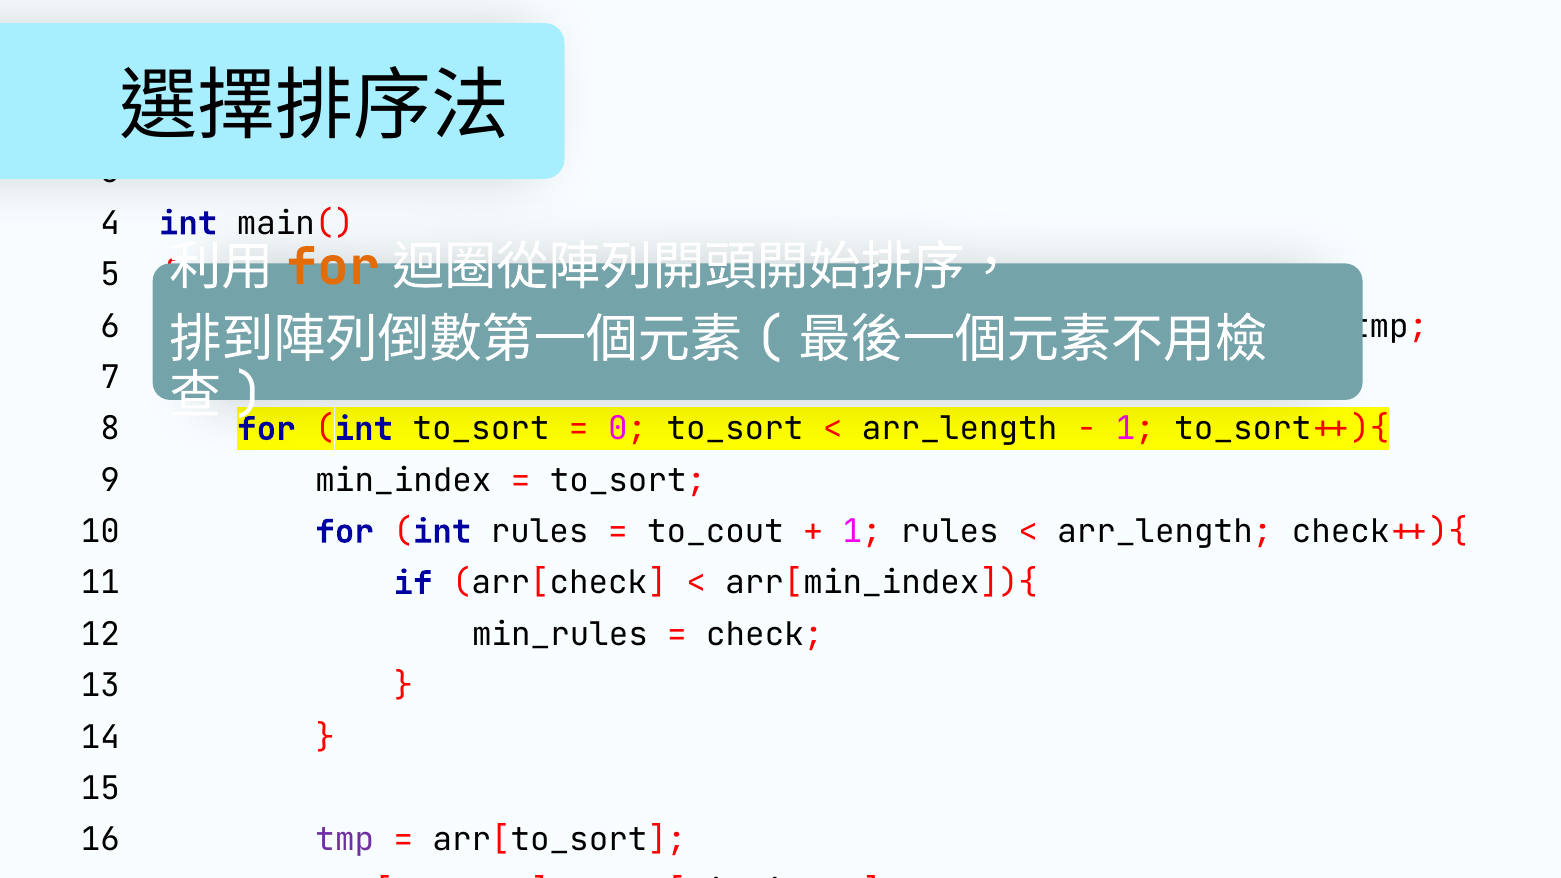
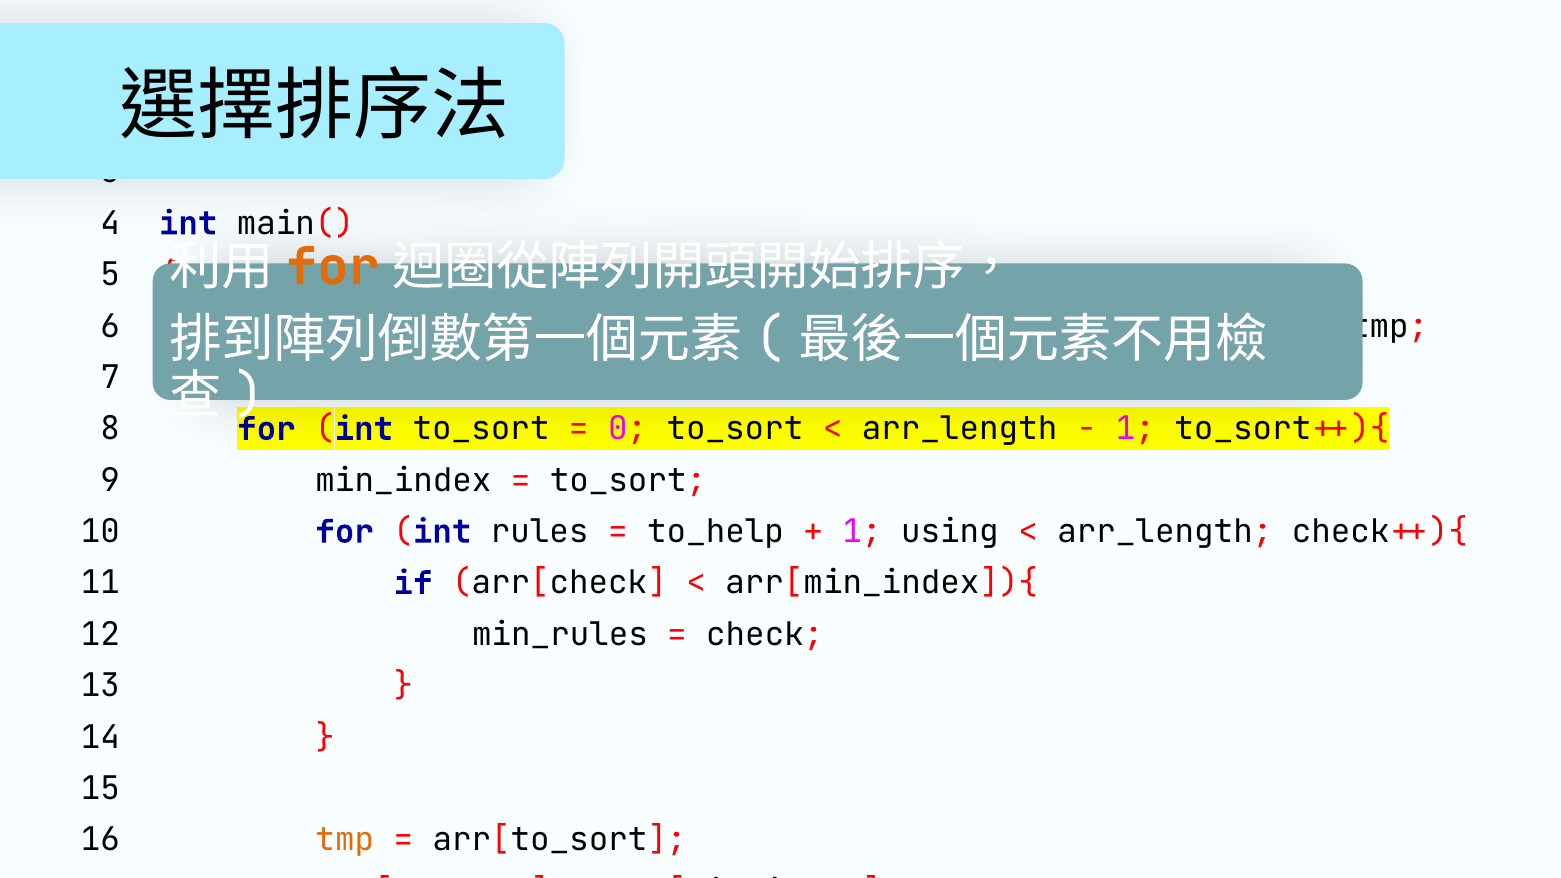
to_cout: to_cout -> to_help
1 rules: rules -> using
tmp at (345, 840) colour: purple -> orange
